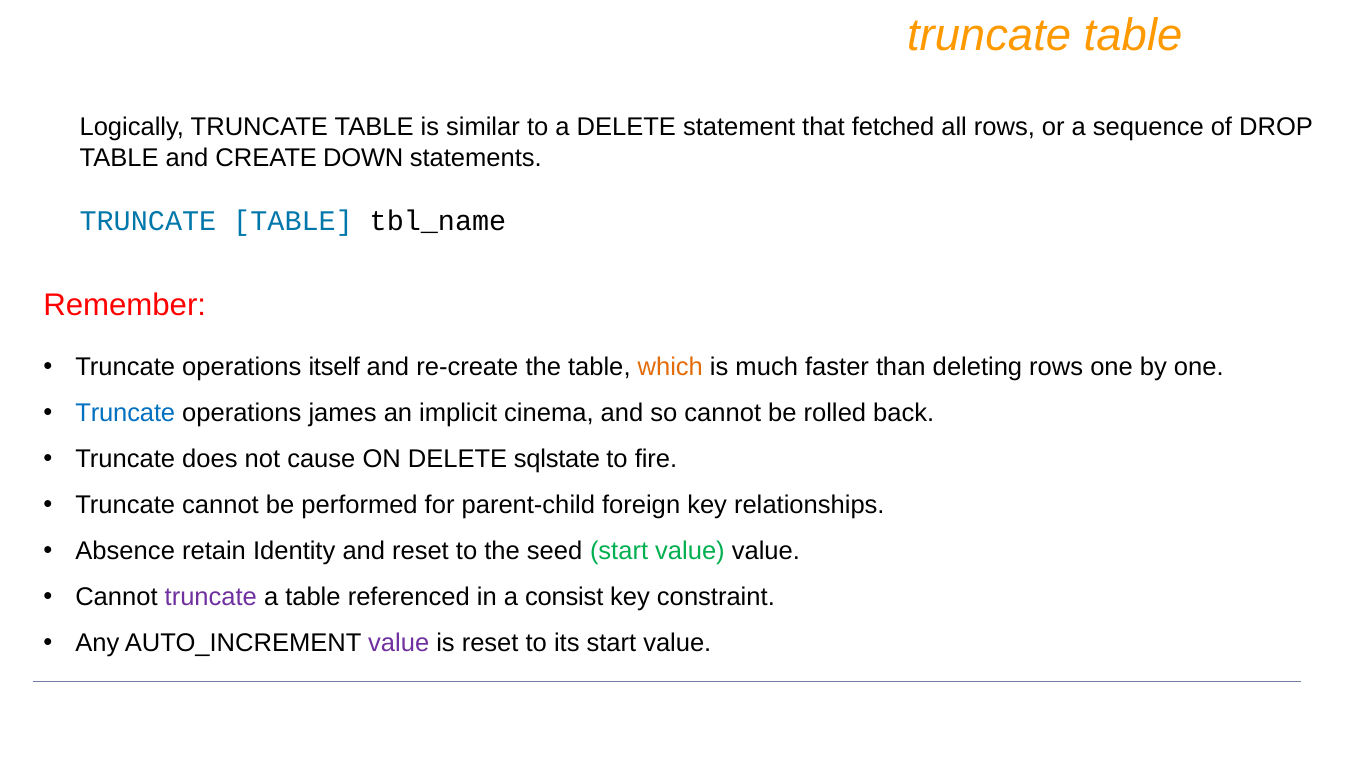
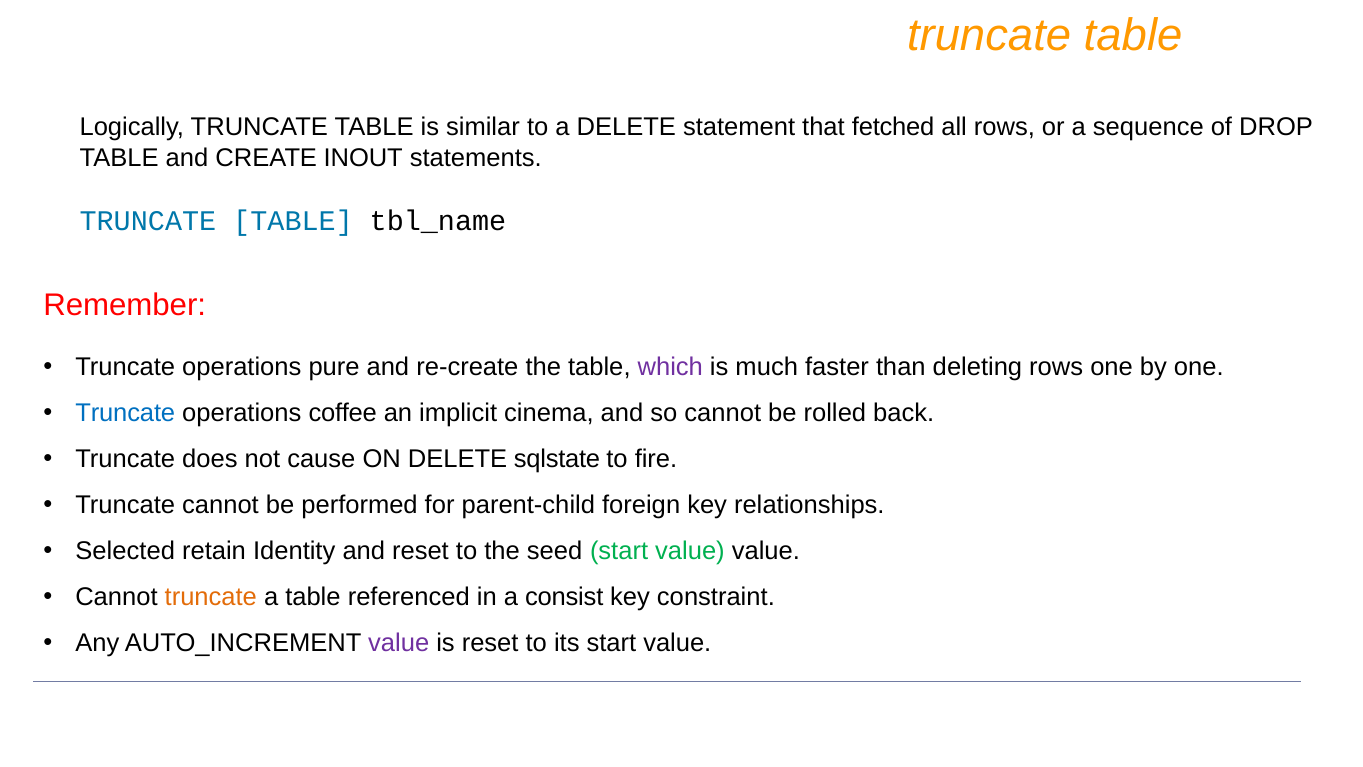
DOWN: DOWN -> INOUT
itself: itself -> pure
which colour: orange -> purple
james: james -> coffee
Absence: Absence -> Selected
truncate at (211, 597) colour: purple -> orange
